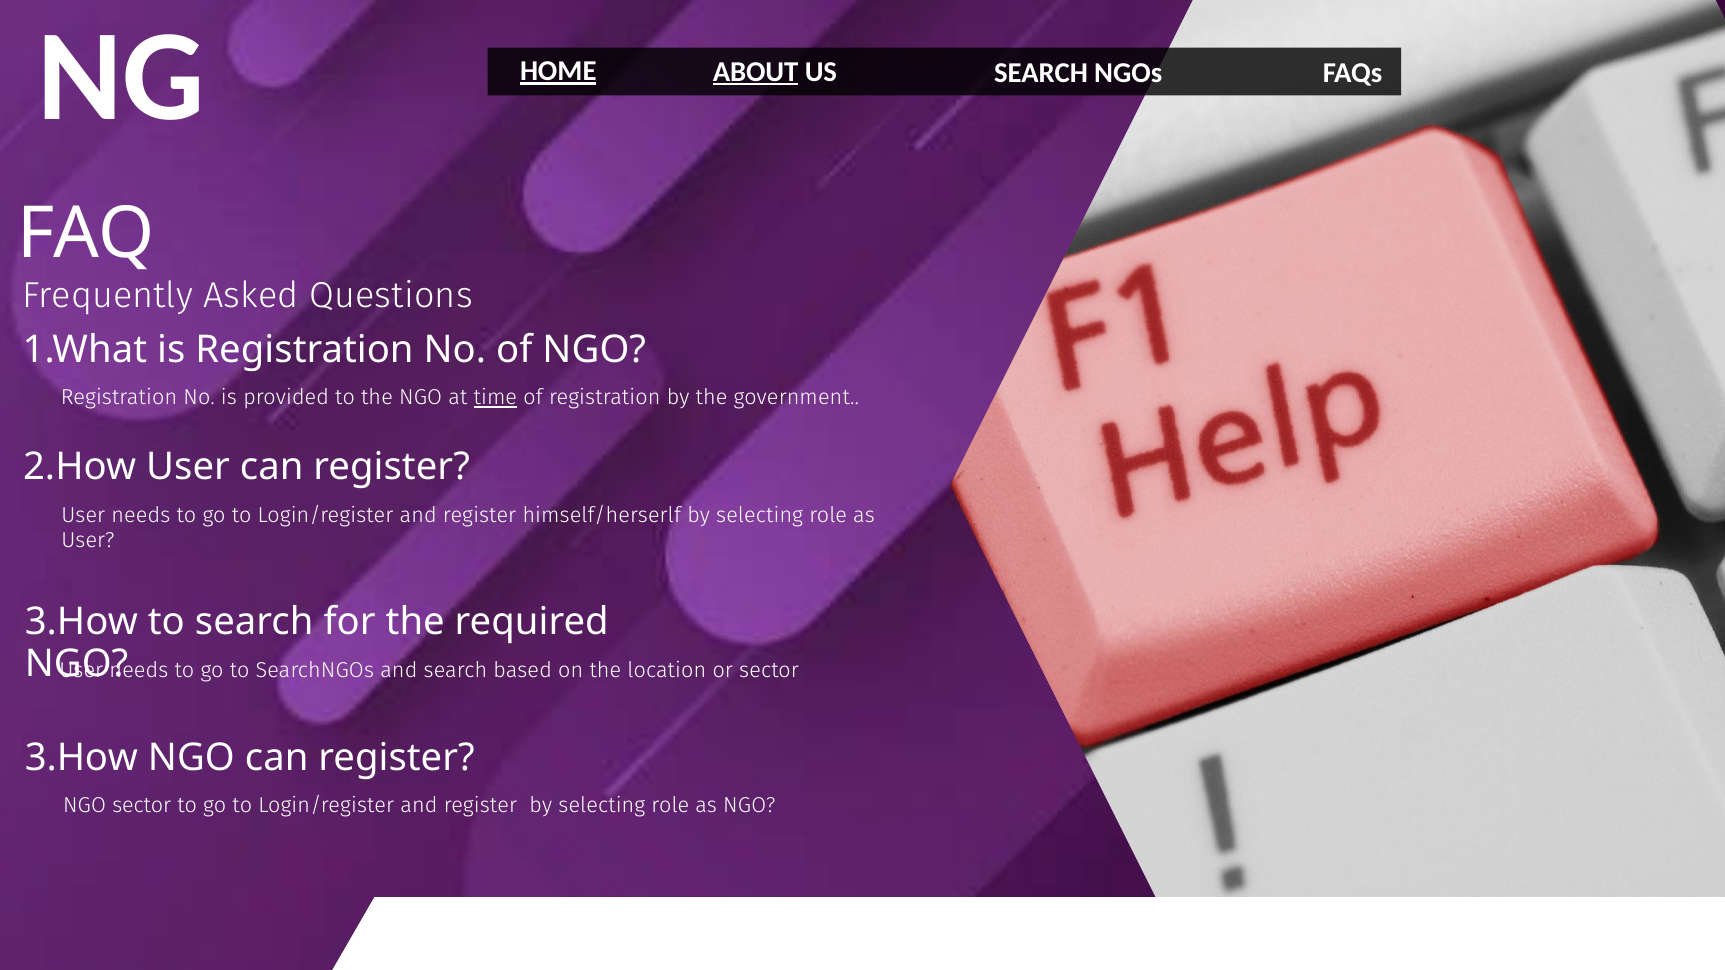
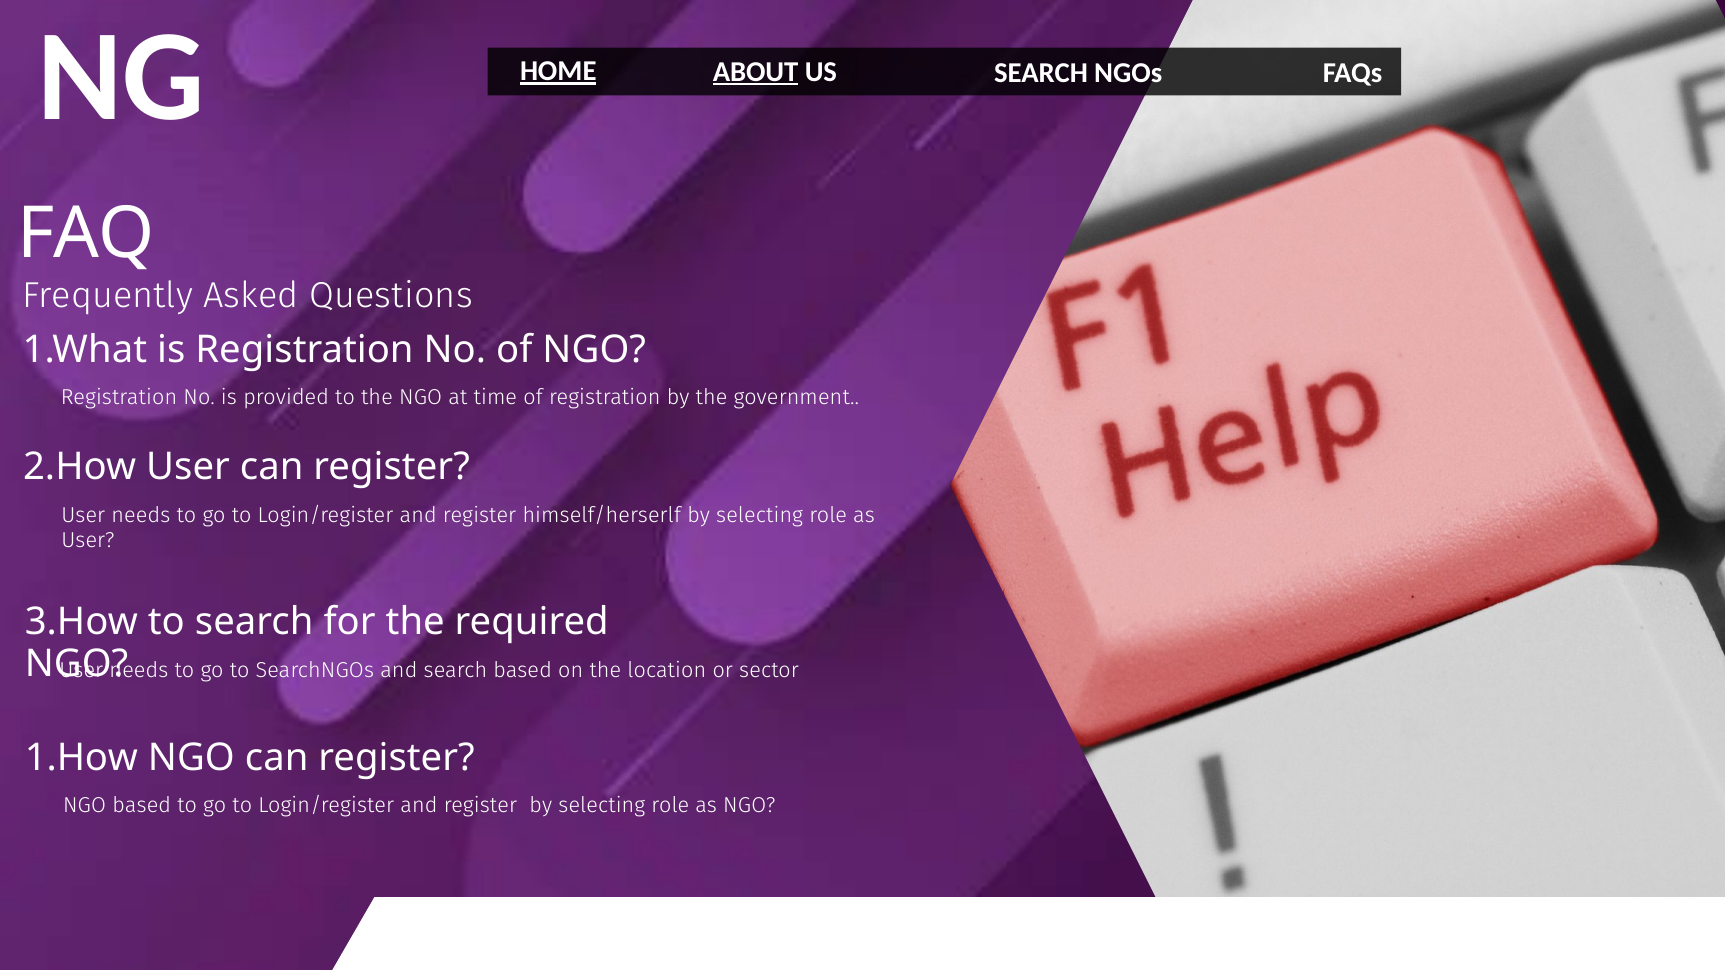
time underline: present -> none
3.How at (81, 758): 3.How -> 1.How
NGO sector: sector -> based
